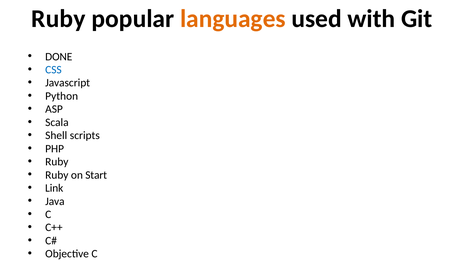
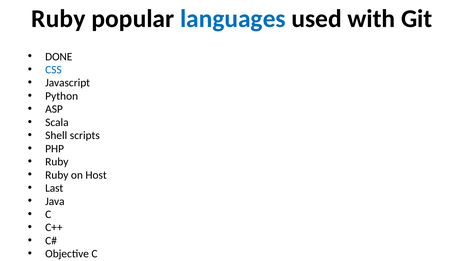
languages colour: orange -> blue
Start: Start -> Host
Link: Link -> Last
